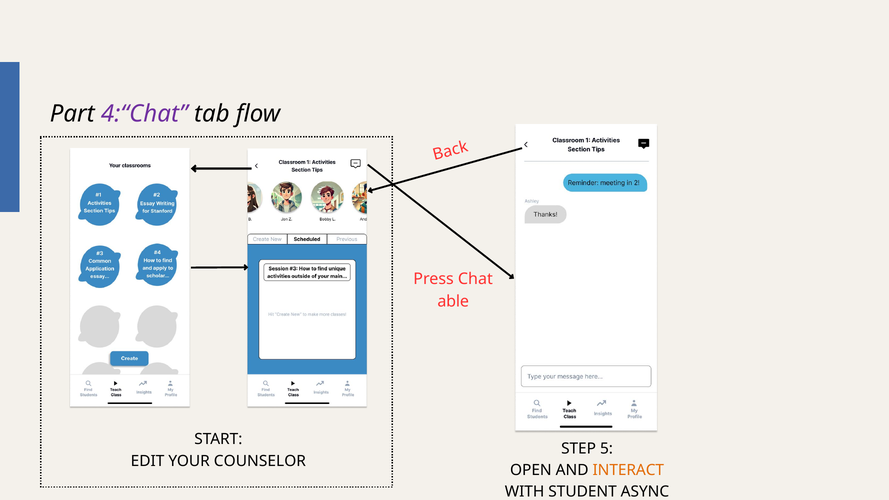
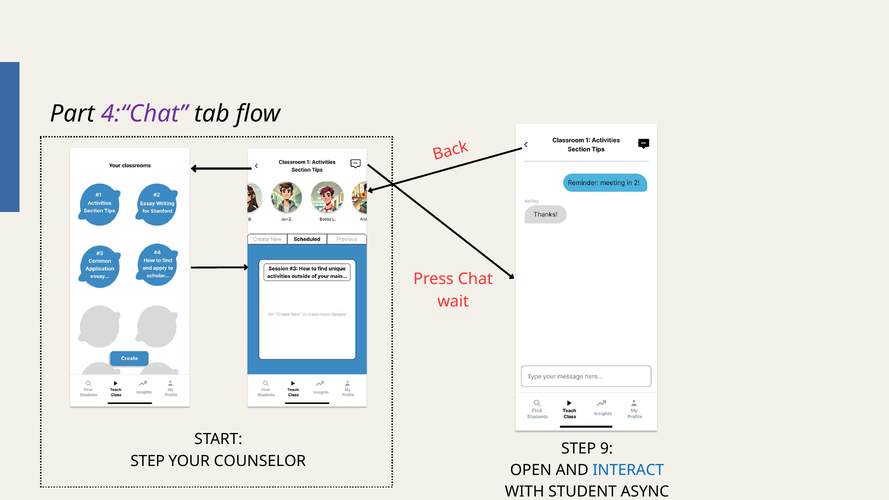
able: able -> wait
5: 5 -> 9
EDIT at (148, 461): EDIT -> STEP
INTERACT colour: orange -> blue
